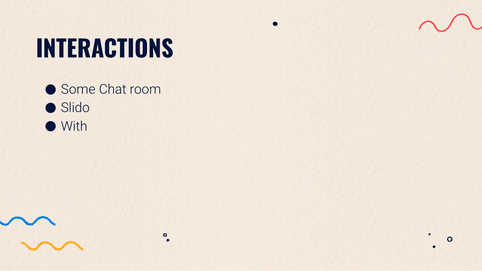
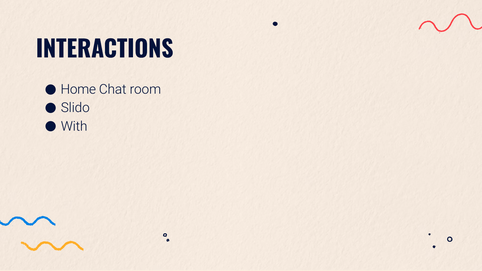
Some: Some -> Home
